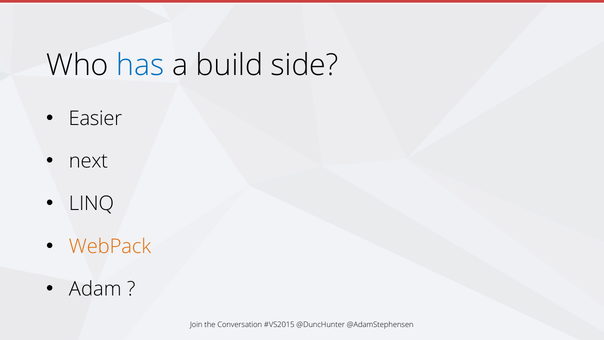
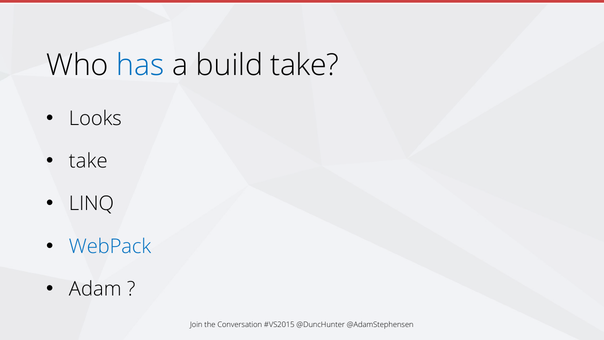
build side: side -> take
Easier: Easier -> Looks
next at (88, 161): next -> take
WebPack colour: orange -> blue
